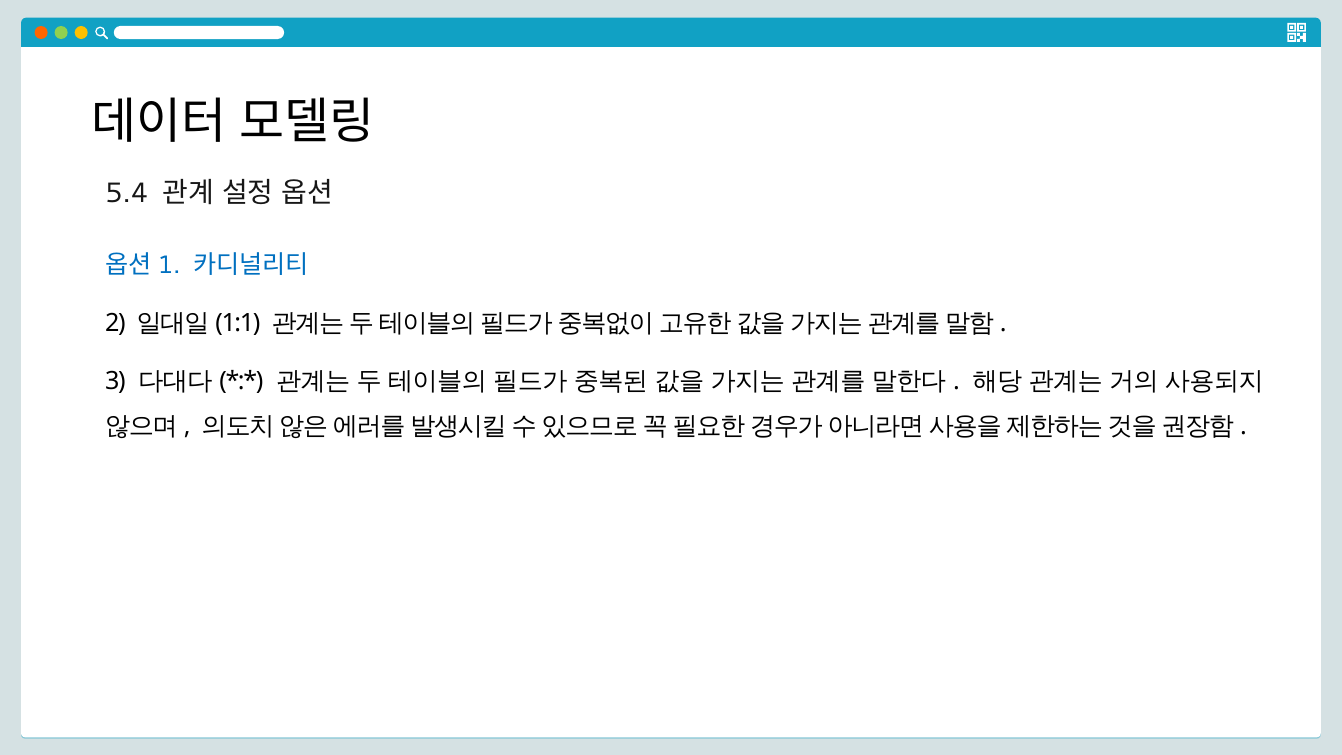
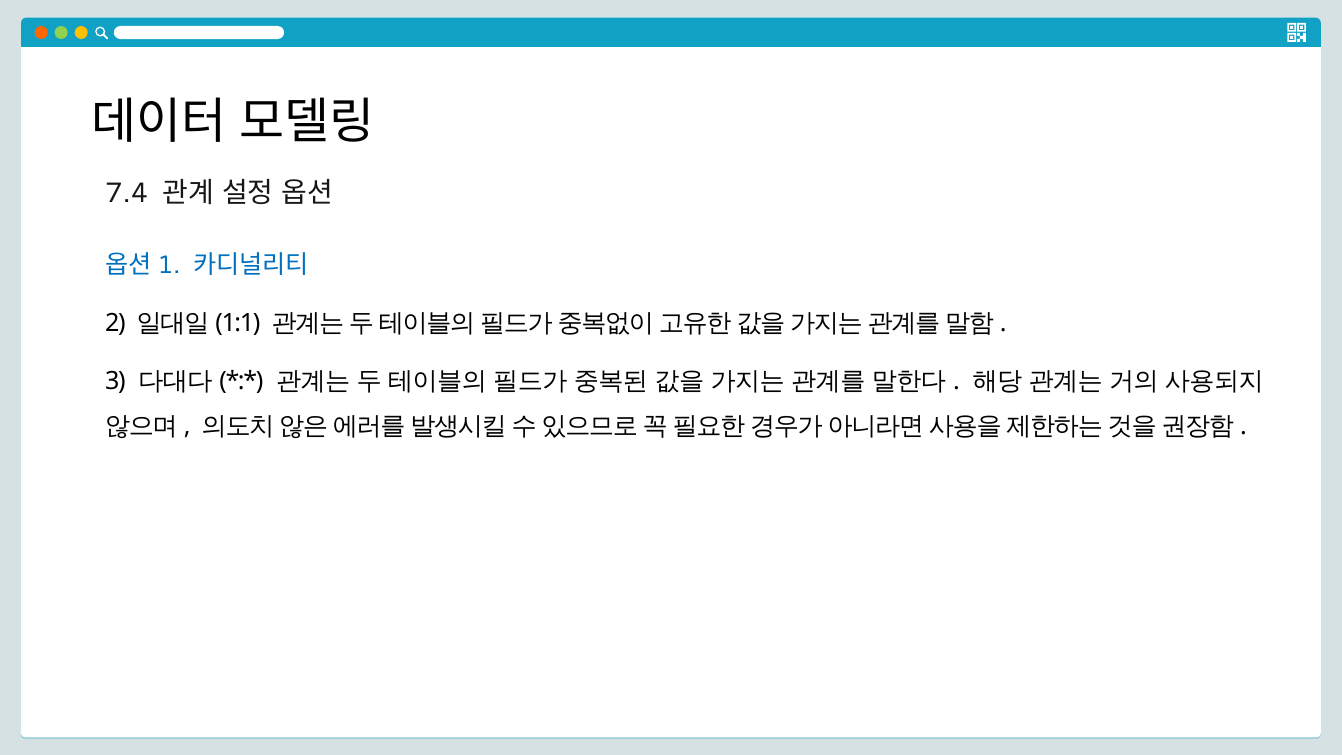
5.4: 5.4 -> 7.4
